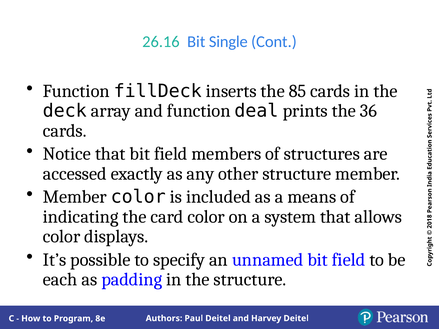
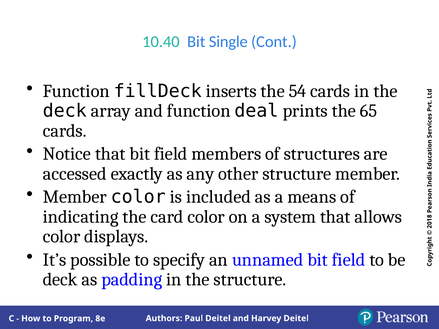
26.16: 26.16 -> 10.40
85: 85 -> 54
36: 36 -> 65
each at (60, 280): each -> deck
